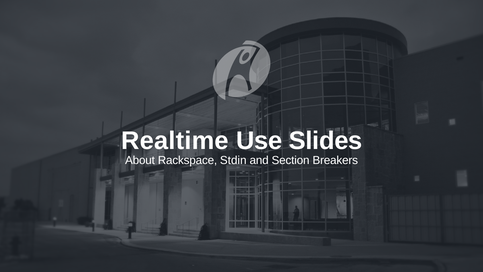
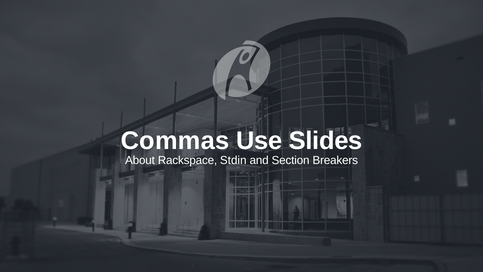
Realtime: Realtime -> Commas
